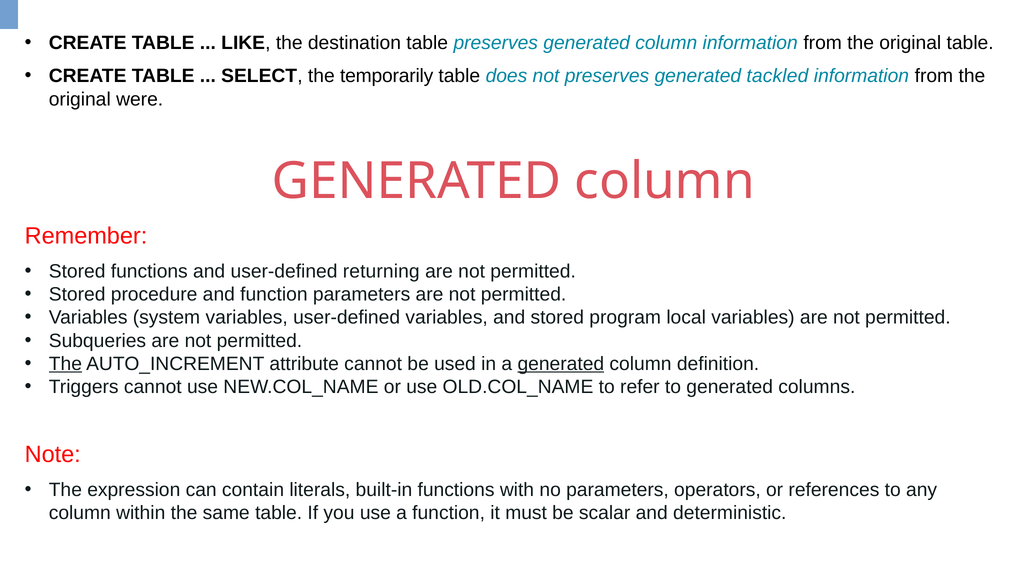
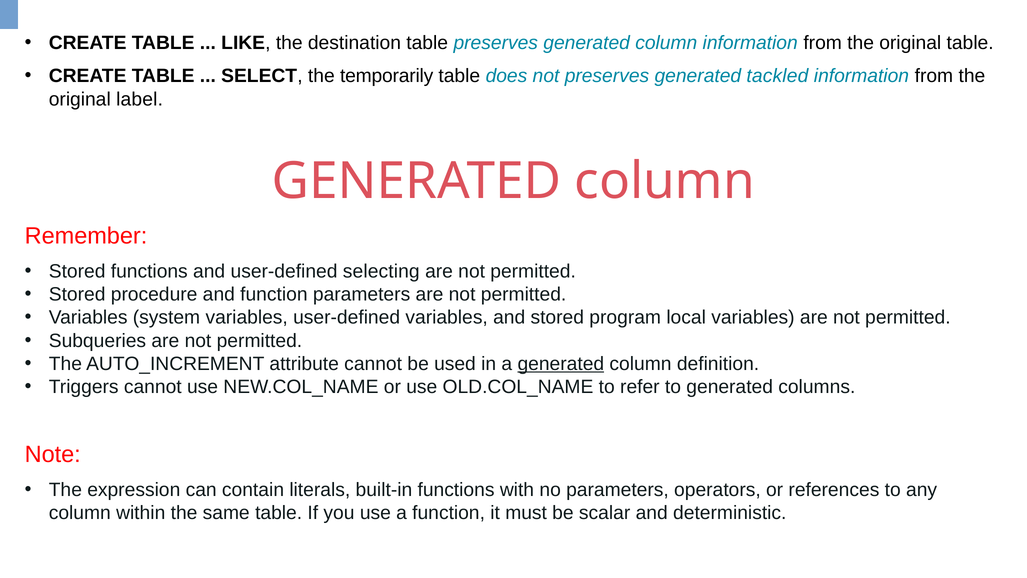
were: were -> label
returning: returning -> selecting
The at (65, 364) underline: present -> none
